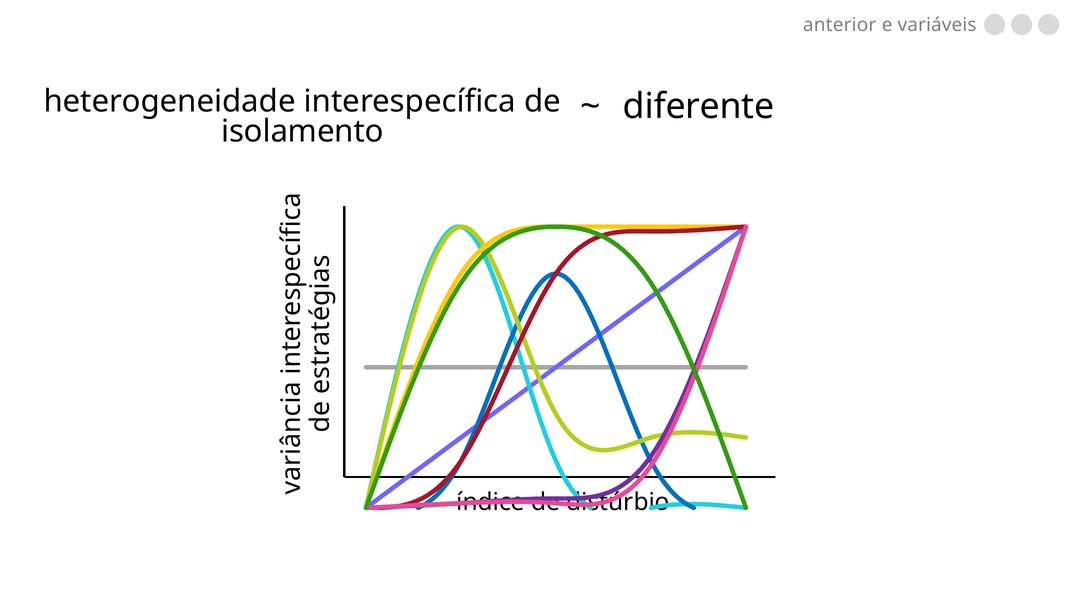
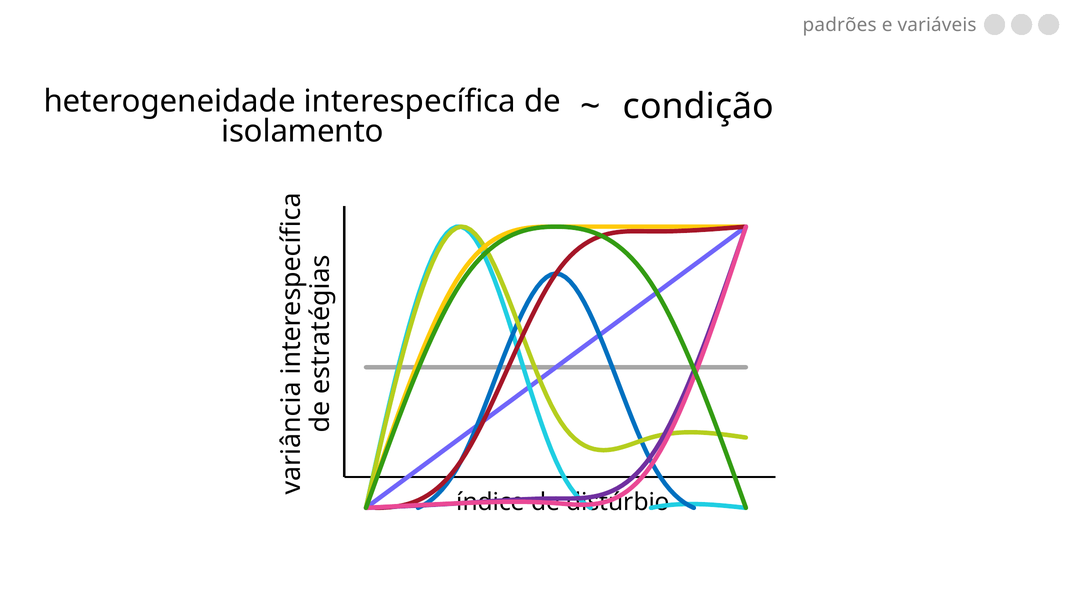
anterior: anterior -> padrões
diferente: diferente -> condição
